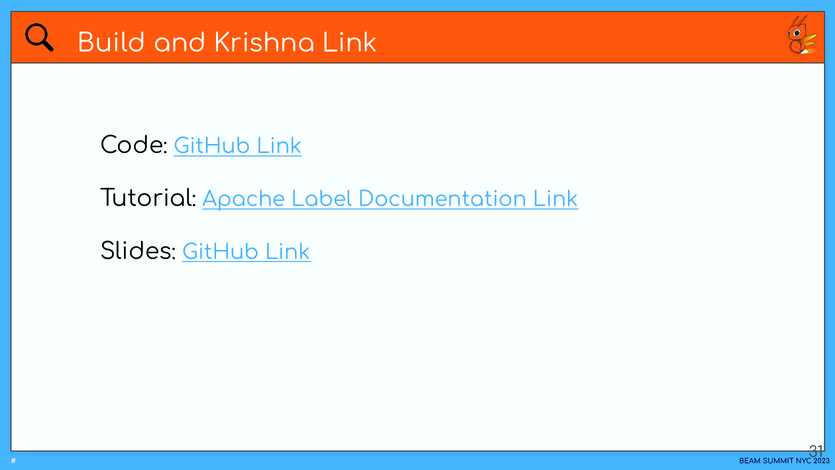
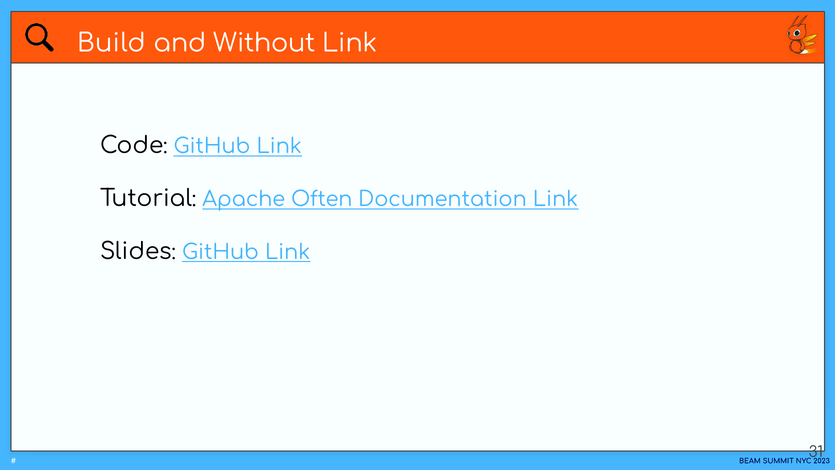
Krishna: Krishna -> Without
Label: Label -> Often
